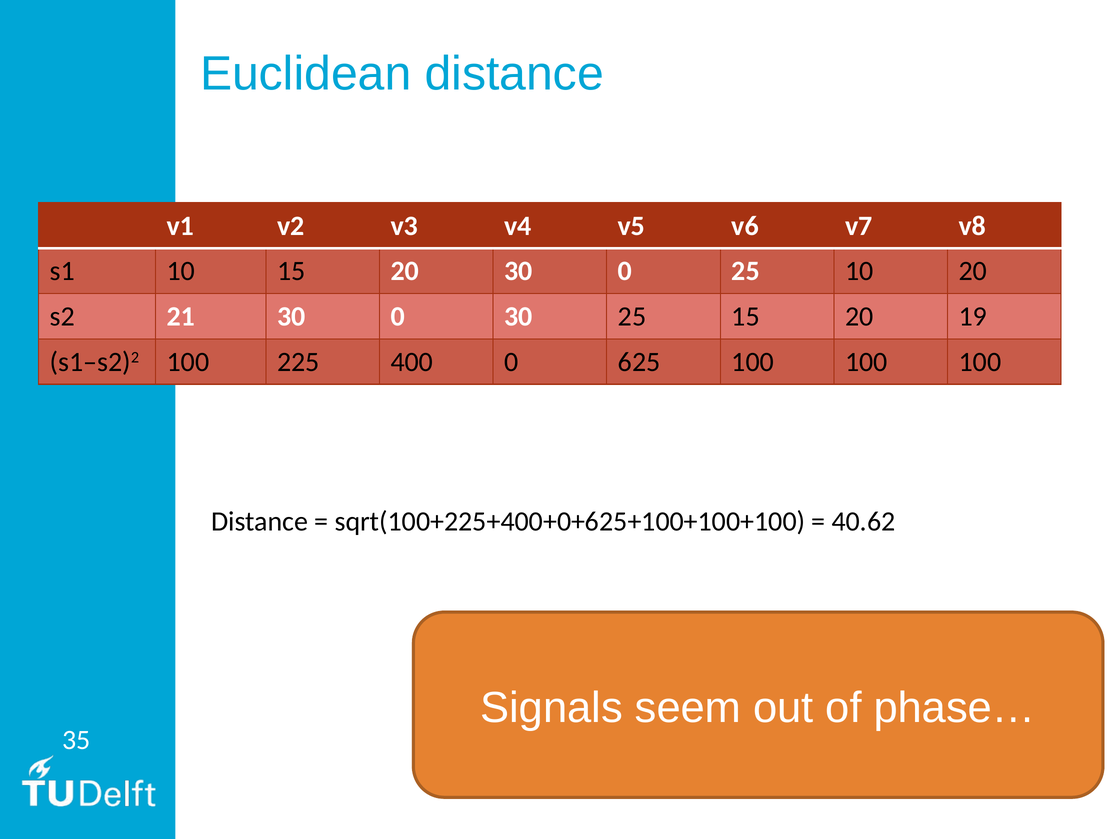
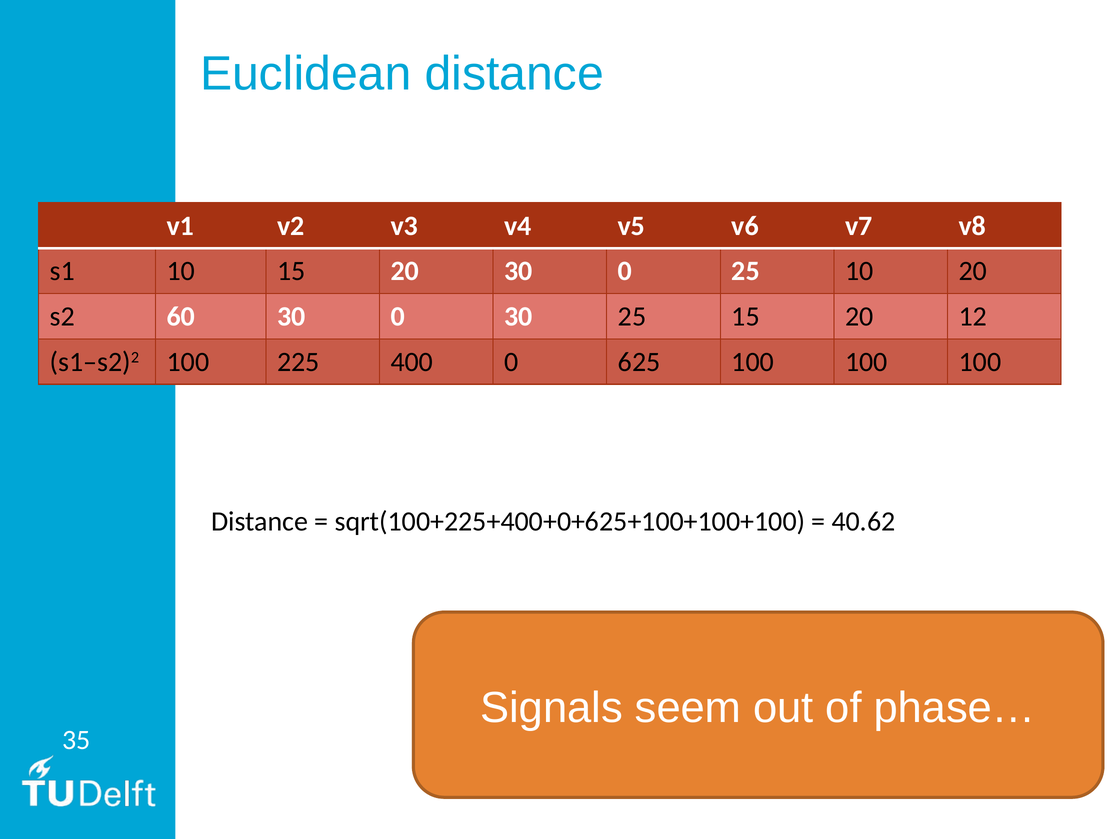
21: 21 -> 60
19: 19 -> 12
